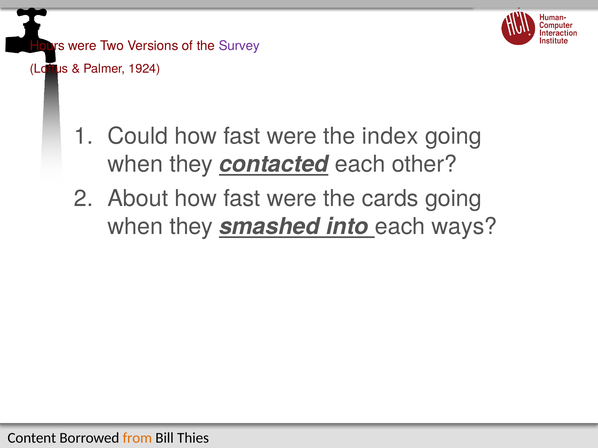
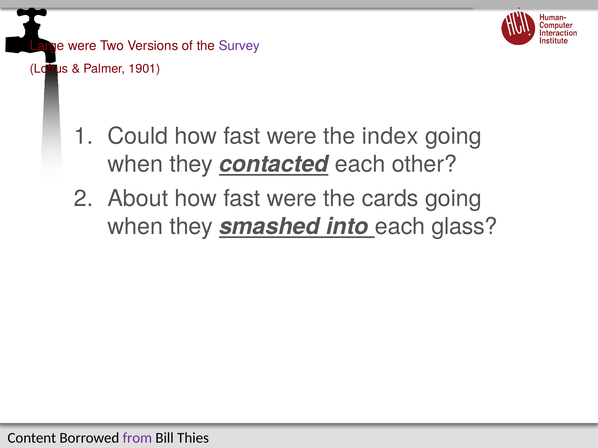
Hours: Hours -> Large
1924: 1924 -> 1901
ways: ways -> glass
from colour: orange -> purple
